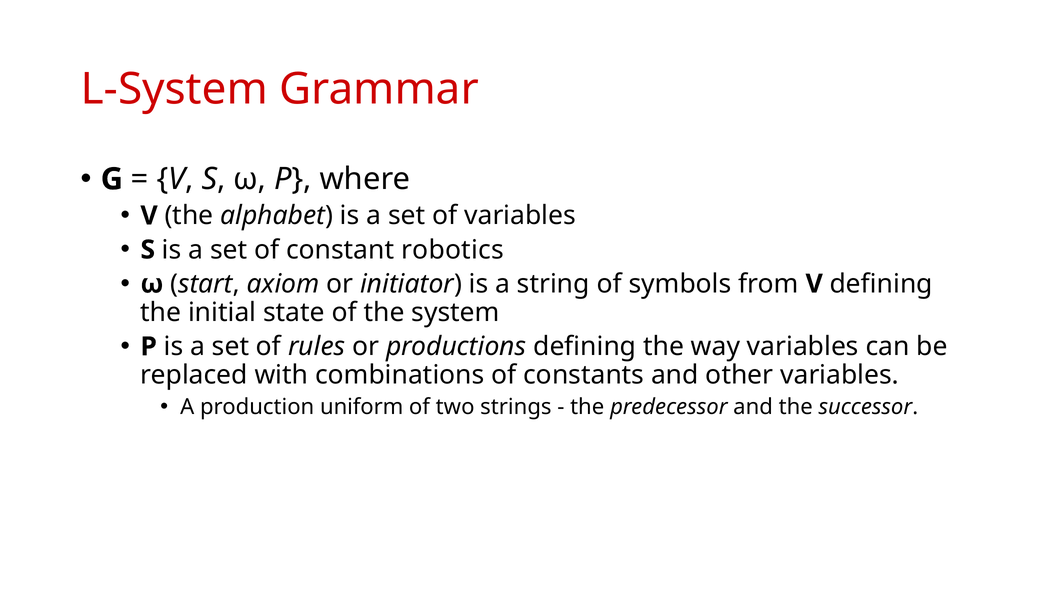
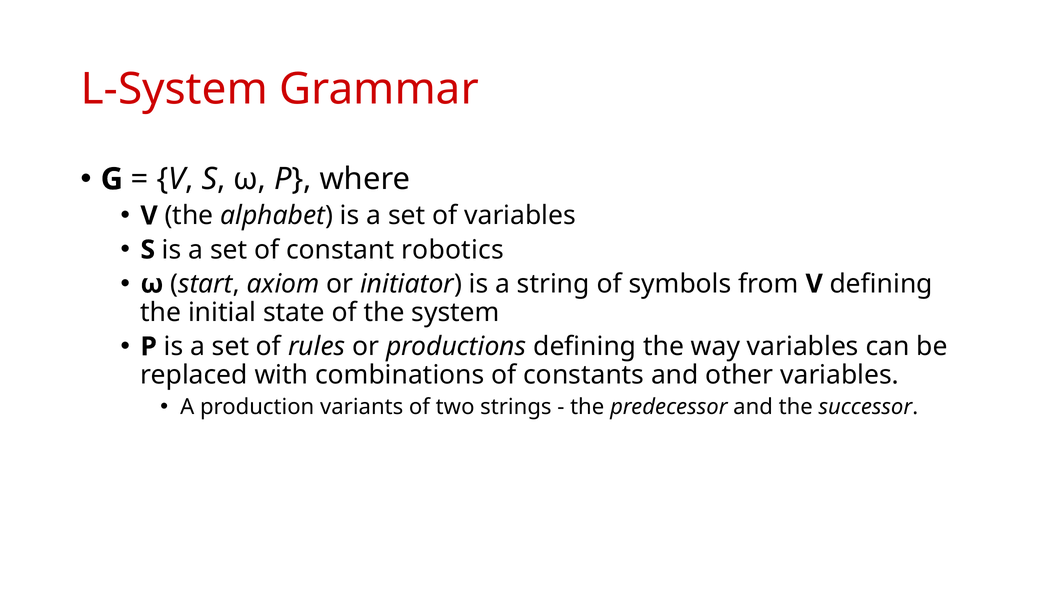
uniform: uniform -> variants
